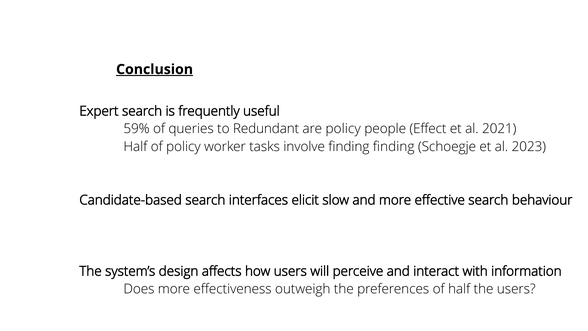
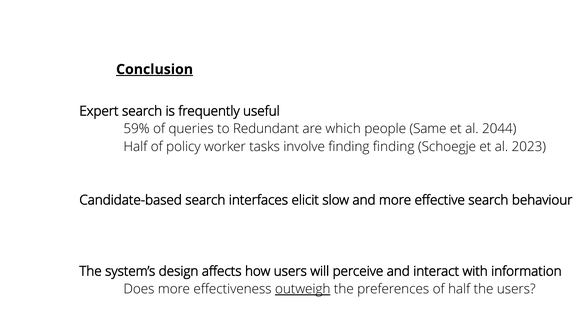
are policy: policy -> which
Effect: Effect -> Same
2021: 2021 -> 2044
outweigh underline: none -> present
